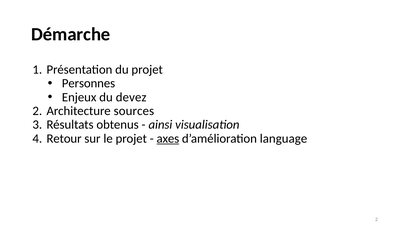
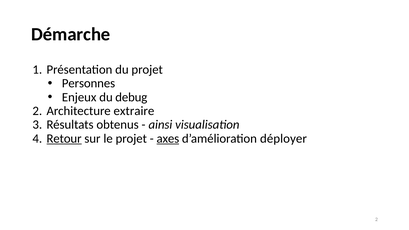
devez: devez -> debug
sources: sources -> extraire
Retour underline: none -> present
language: language -> déployer
